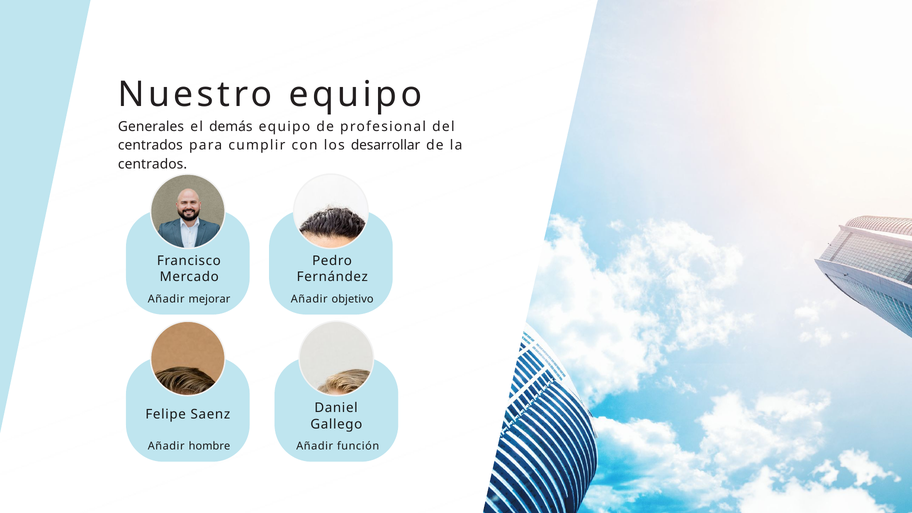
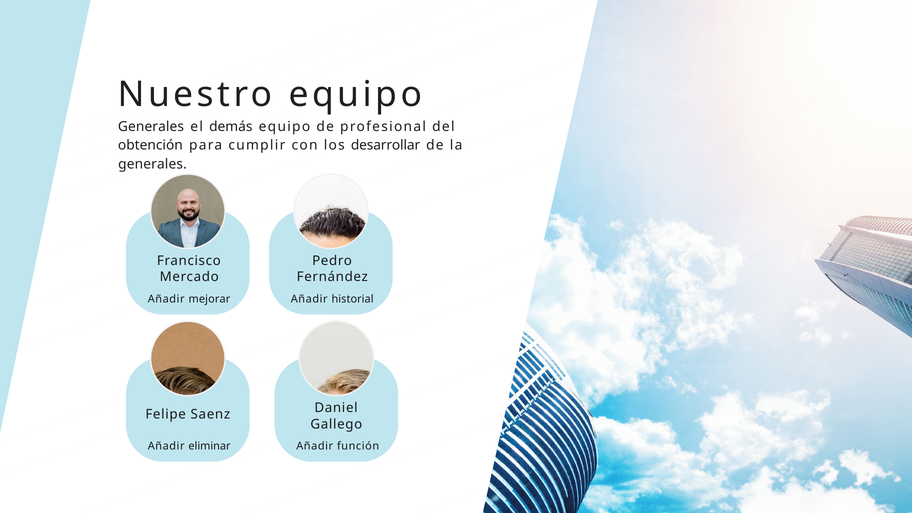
centrados at (150, 145): centrados -> obtención
centrados at (153, 164): centrados -> generales
objetivo: objetivo -> historial
hombre: hombre -> eliminar
